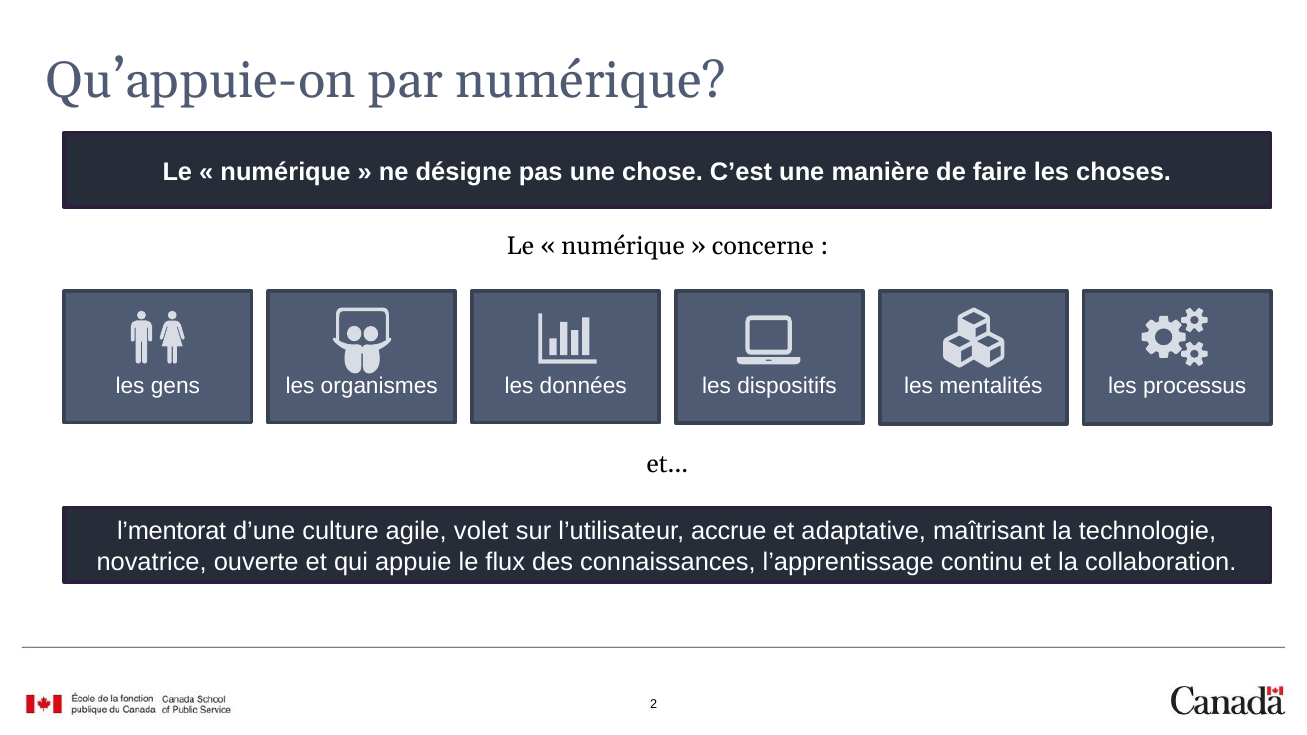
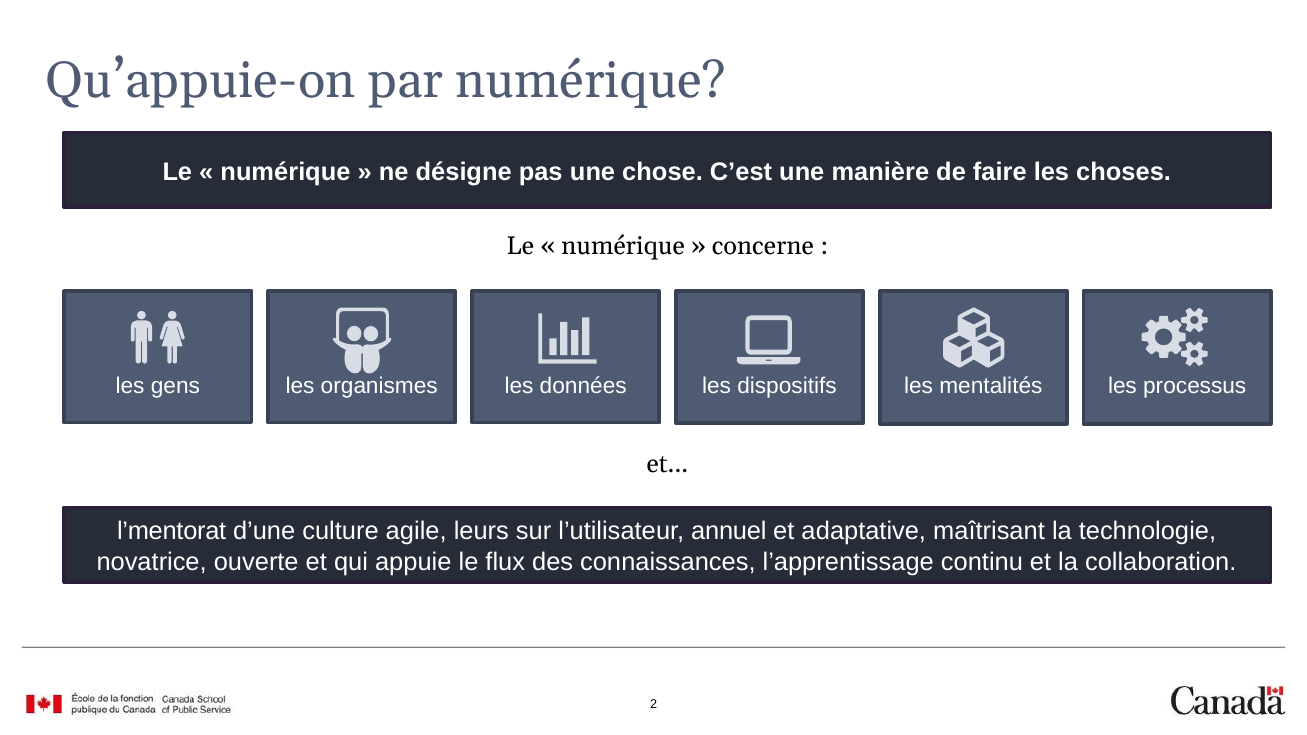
volet: volet -> leurs
accrue: accrue -> annuel
